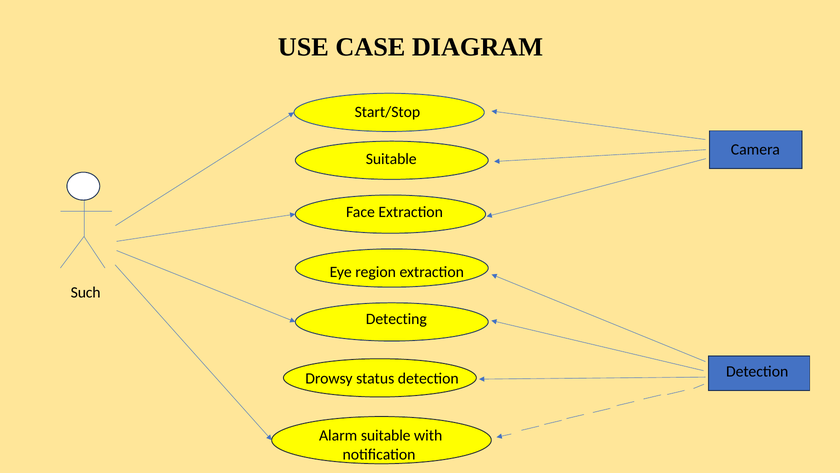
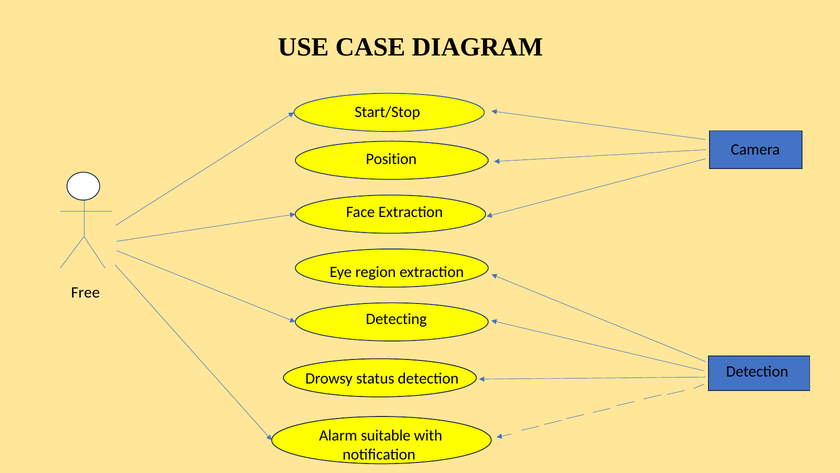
Suitable at (391, 159): Suitable -> Position
Such: Such -> Free
